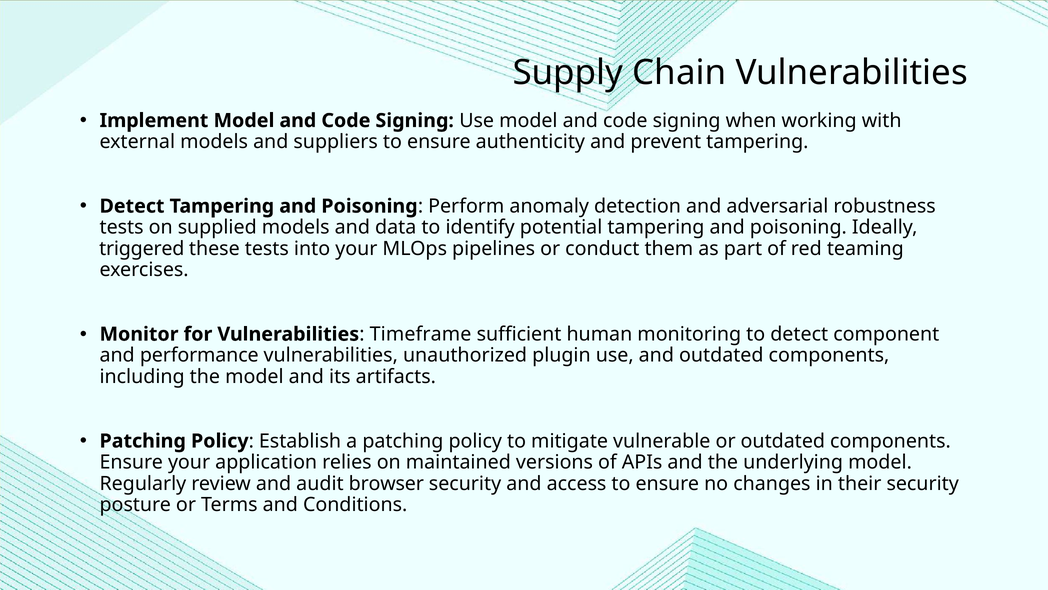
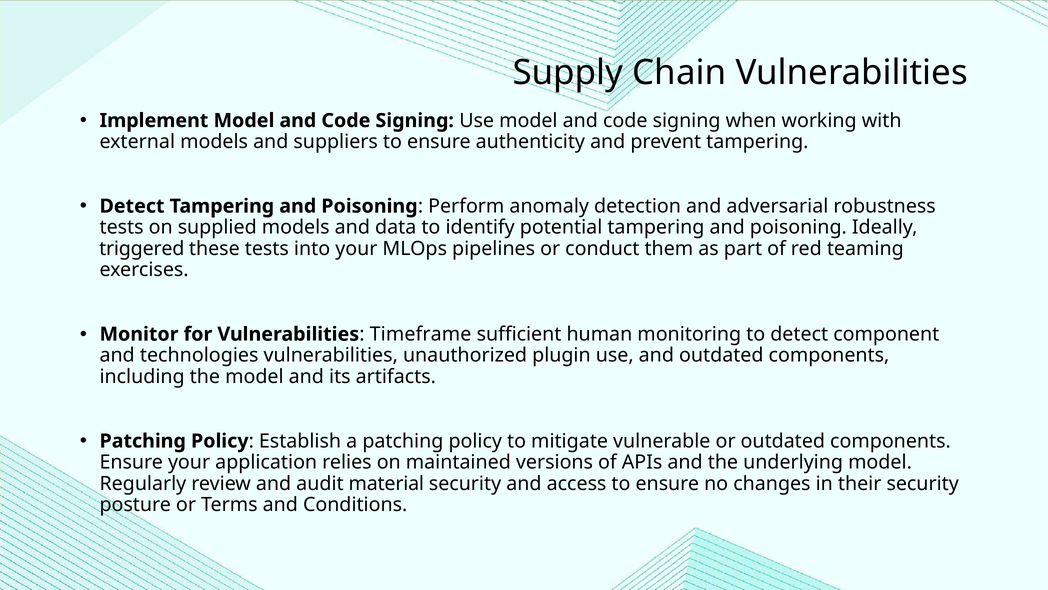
performance: performance -> technologies
browser: browser -> material
